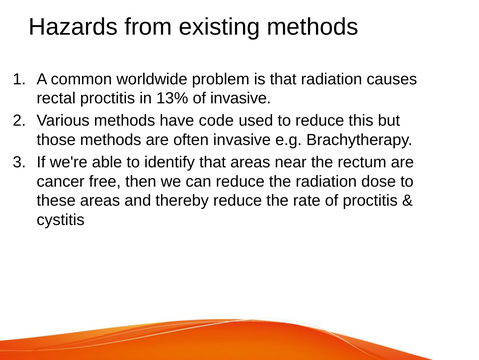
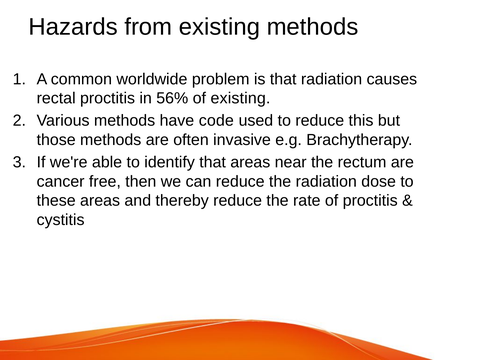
13%: 13% -> 56%
of invasive: invasive -> existing
